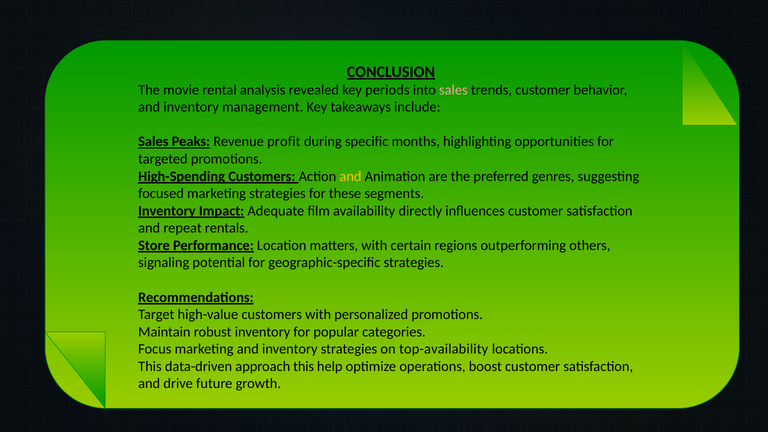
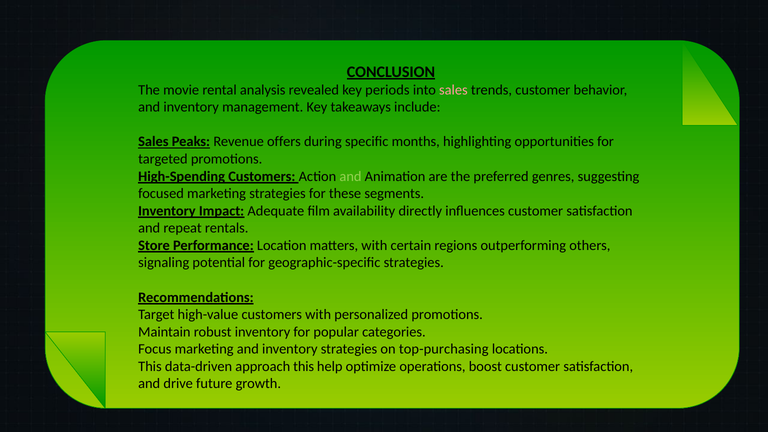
profit: profit -> offers
and at (351, 176) colour: yellow -> light green
top-availability: top-availability -> top-purchasing
